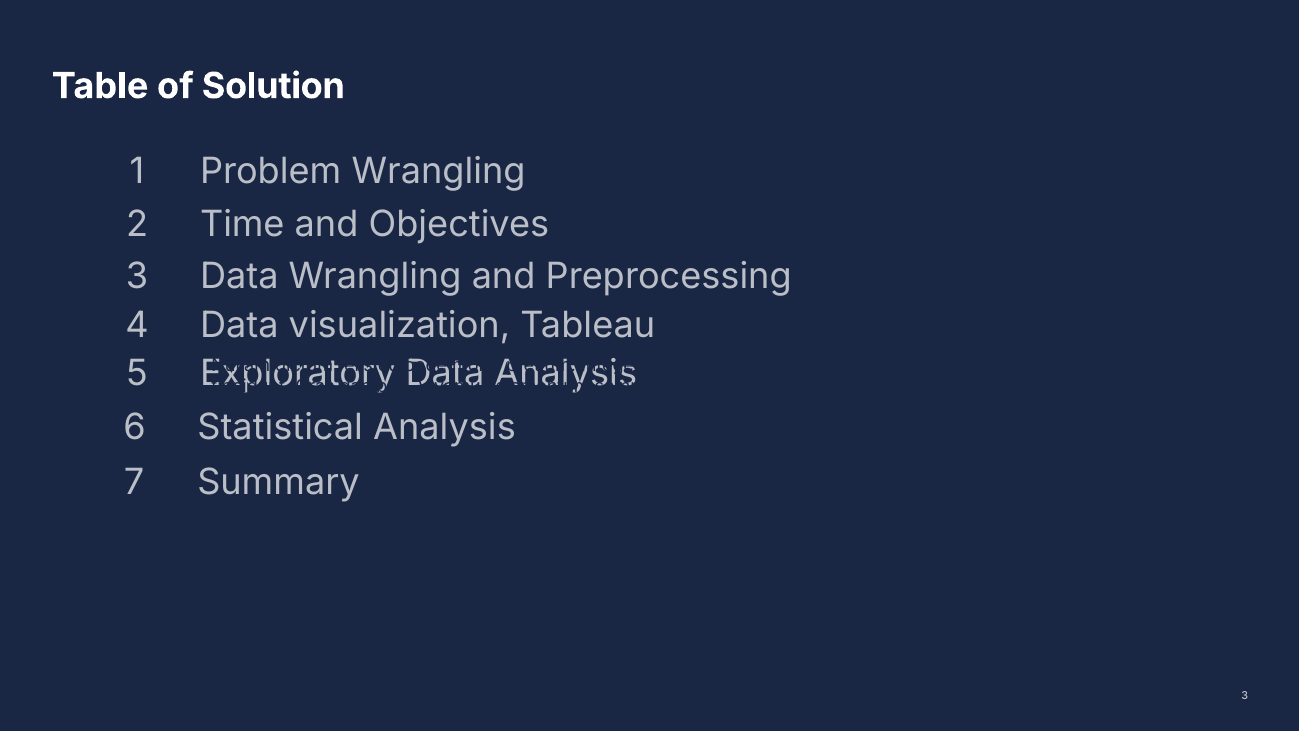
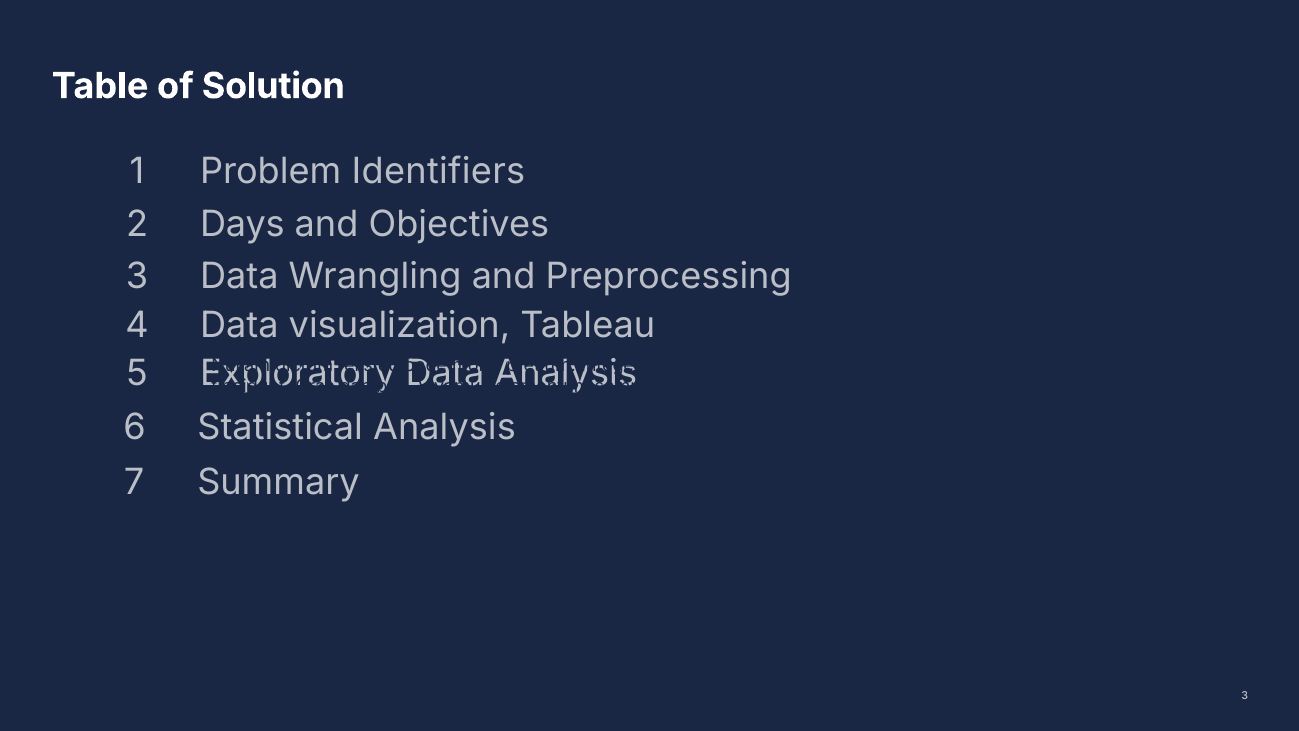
Problem Wrangling: Wrangling -> Identifiers
Time: Time -> Days
